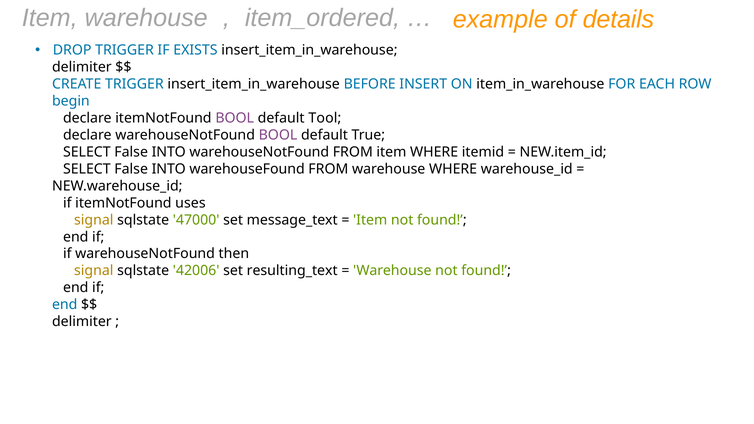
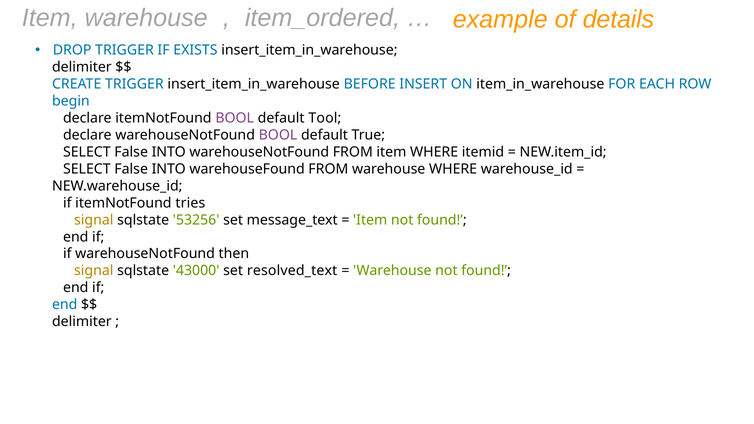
uses: uses -> tries
47000: 47000 -> 53256
42006: 42006 -> 43000
resulting_text: resulting_text -> resolved_text
